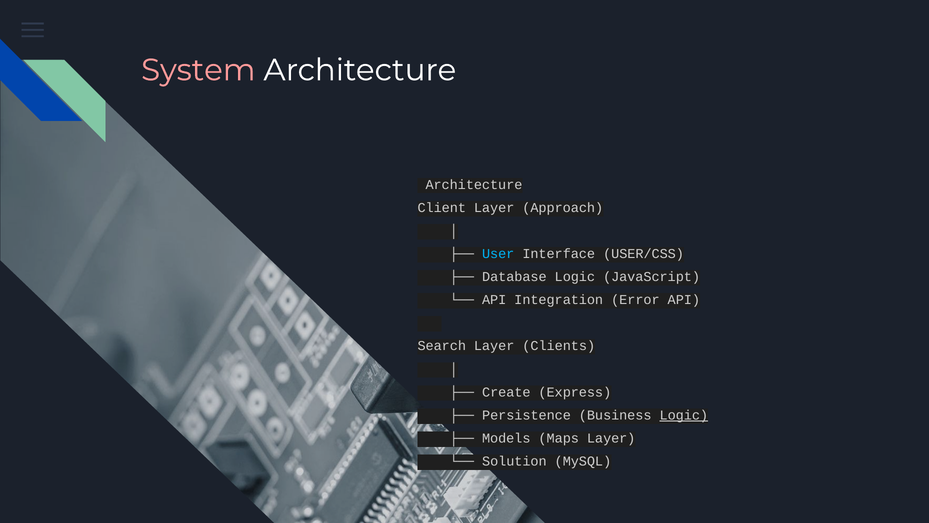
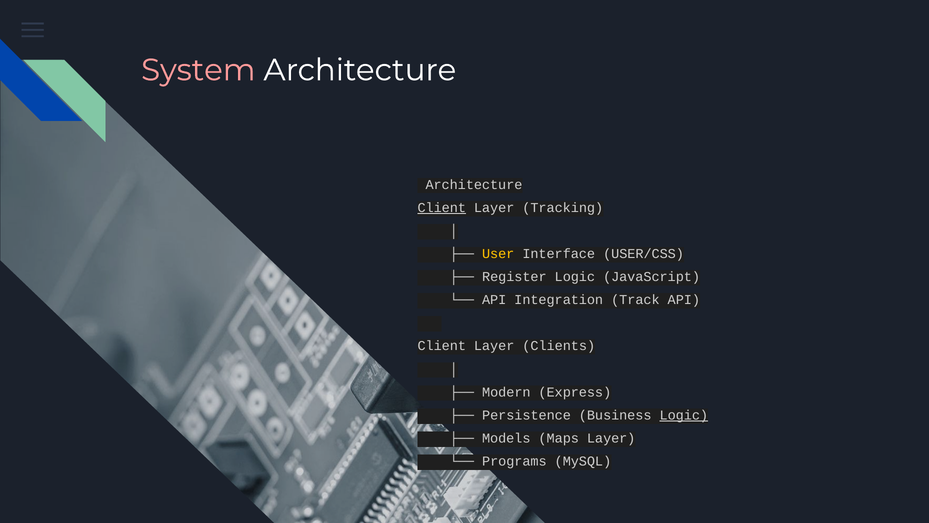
Client at (442, 207) underline: none -> present
Approach: Approach -> Tracking
User colour: light blue -> yellow
Database: Database -> Register
Error: Error -> Track
Search at (442, 346): Search -> Client
Create: Create -> Modern
Solution: Solution -> Programs
